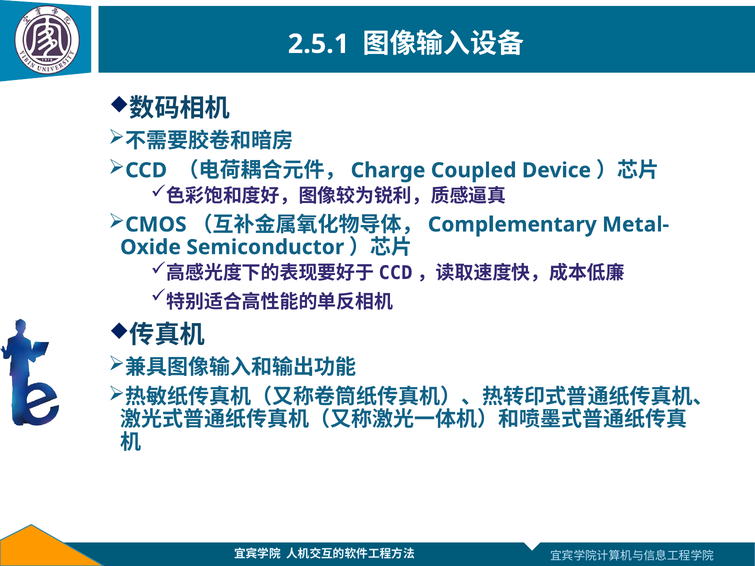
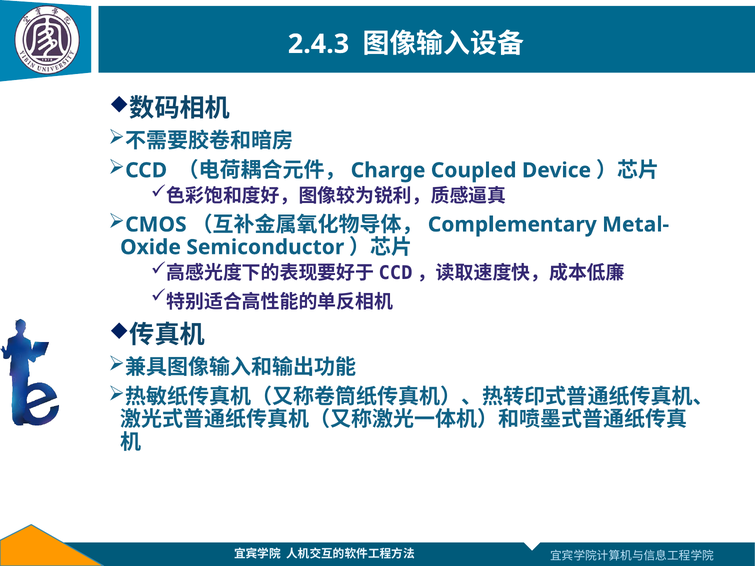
2.5.1: 2.5.1 -> 2.4.3
